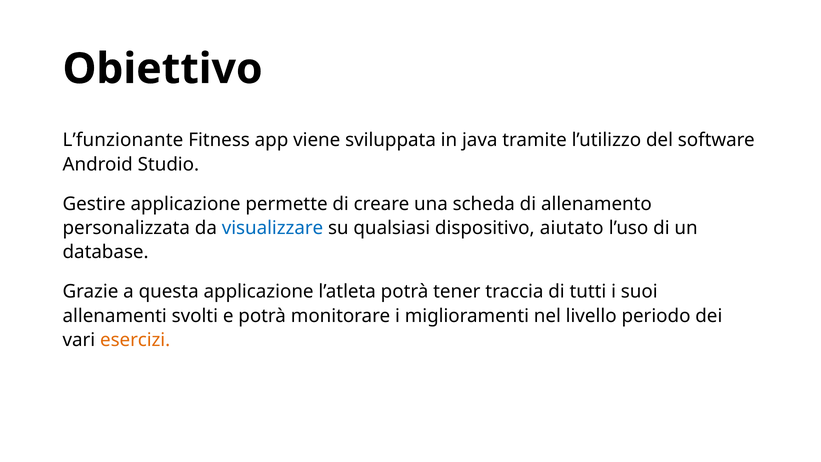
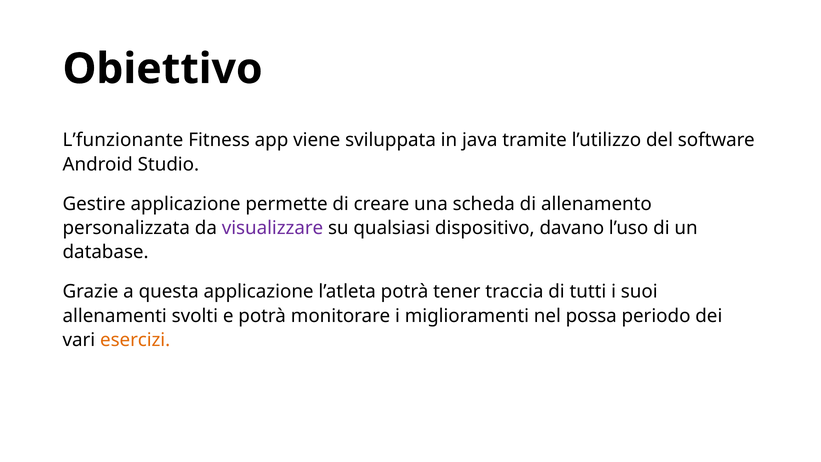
visualizzare colour: blue -> purple
aiutato: aiutato -> davano
livello: livello -> possa
